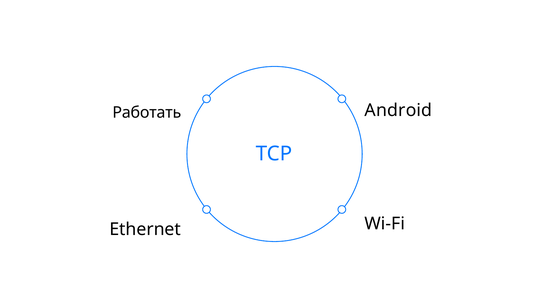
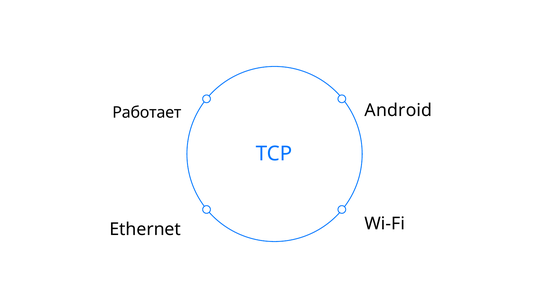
Работать: Работать -> Работает
